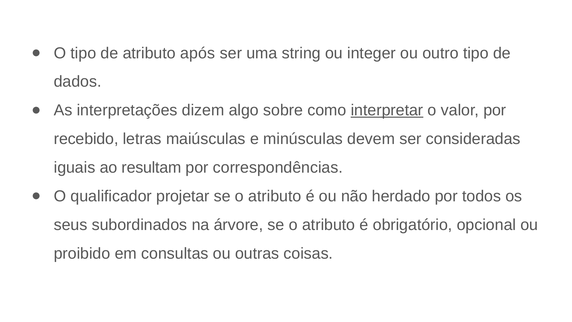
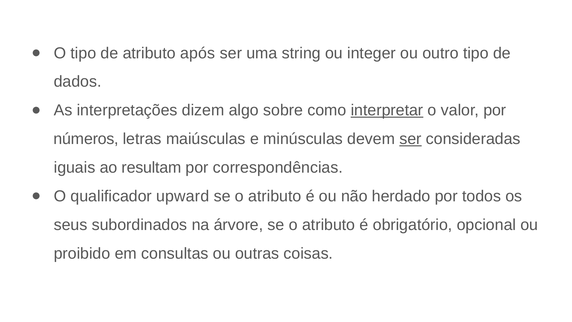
recebido: recebido -> números
ser at (410, 139) underline: none -> present
projetar: projetar -> upward
